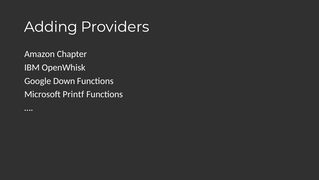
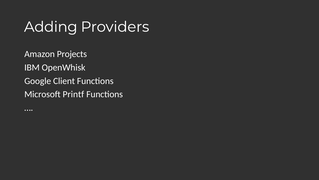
Chapter: Chapter -> Projects
Down: Down -> Client
